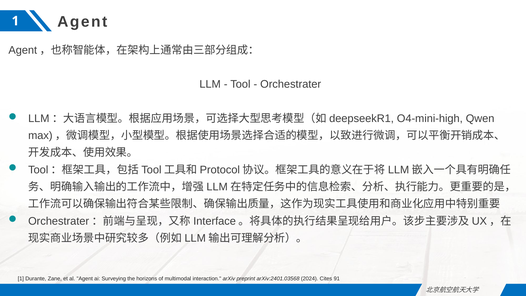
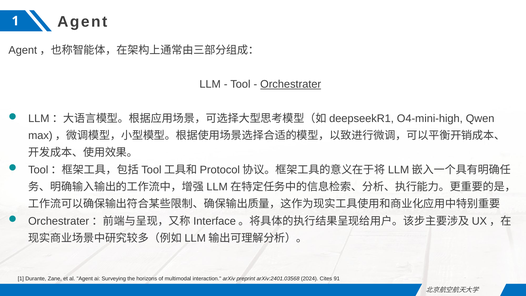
Orchestrater underline: none -> present
